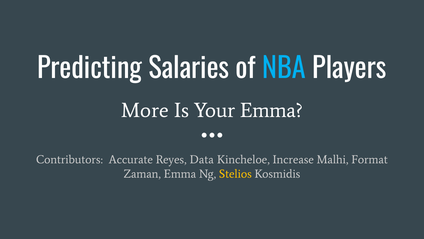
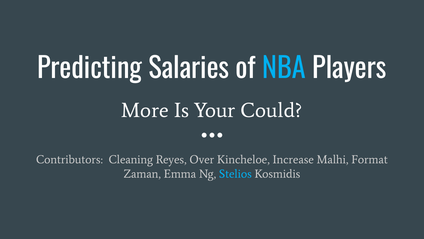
Your Emma: Emma -> Could
Accurate: Accurate -> Cleaning
Data: Data -> Over
Stelios colour: yellow -> light blue
